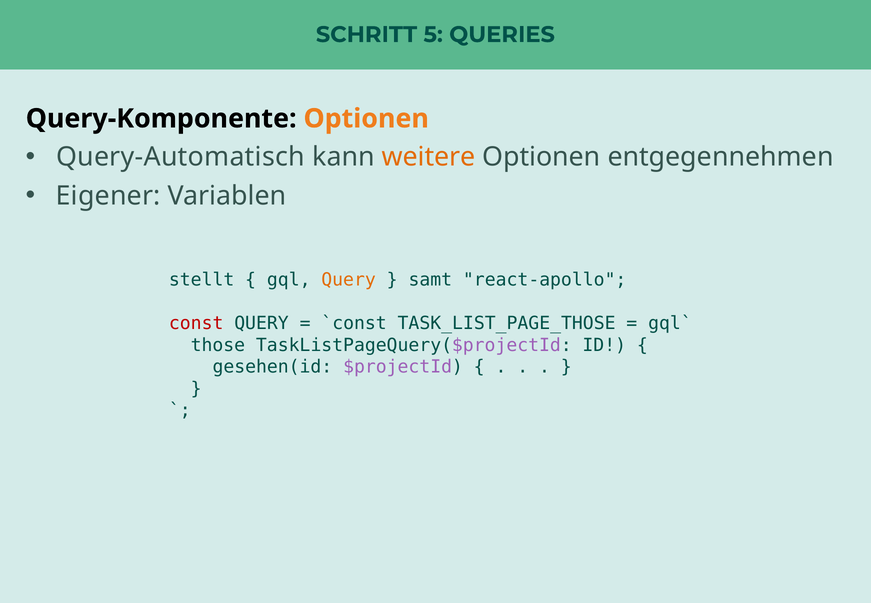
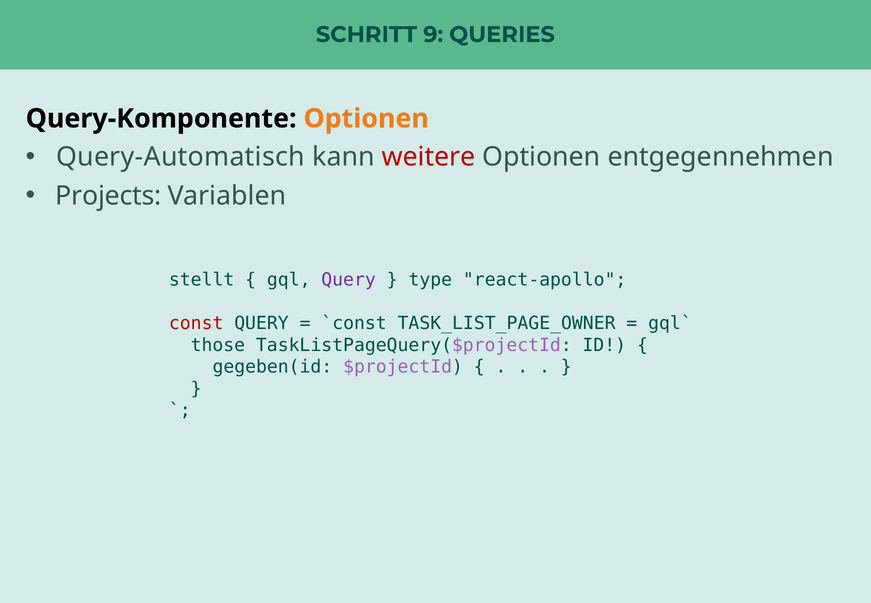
5: 5 -> 9
weitere colour: orange -> red
Eigener: Eigener -> Projects
Query at (349, 280) colour: orange -> purple
samt: samt -> type
TASK_LIST_PAGE_THOSE: TASK_LIST_PAGE_THOSE -> TASK_LIST_PAGE_OWNER
gesehen(id: gesehen(id -> gegeben(id
